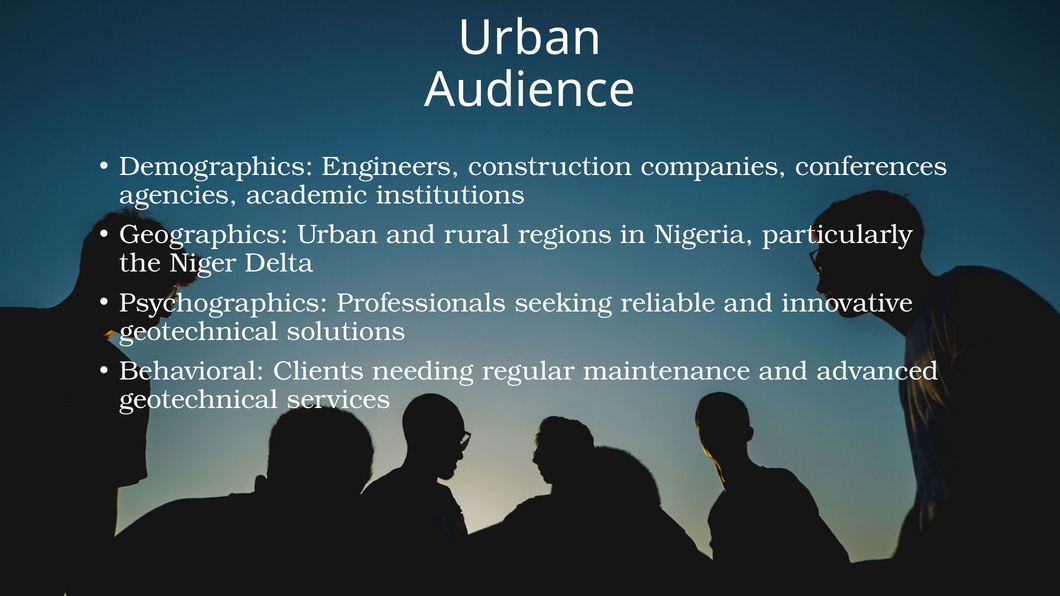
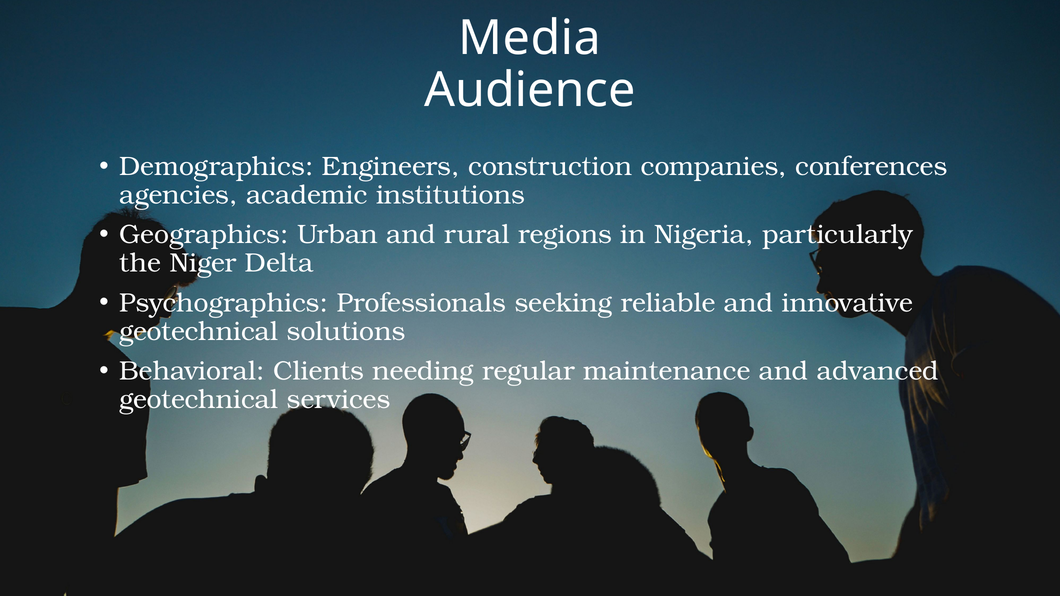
Urban at (530, 38): Urban -> Media
